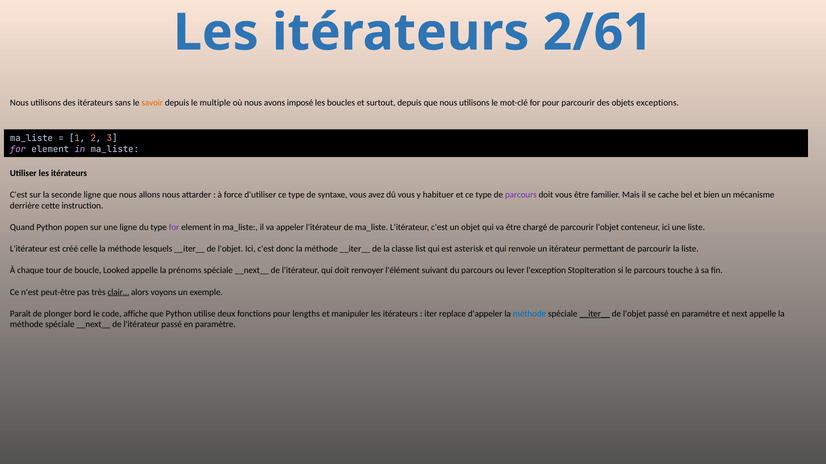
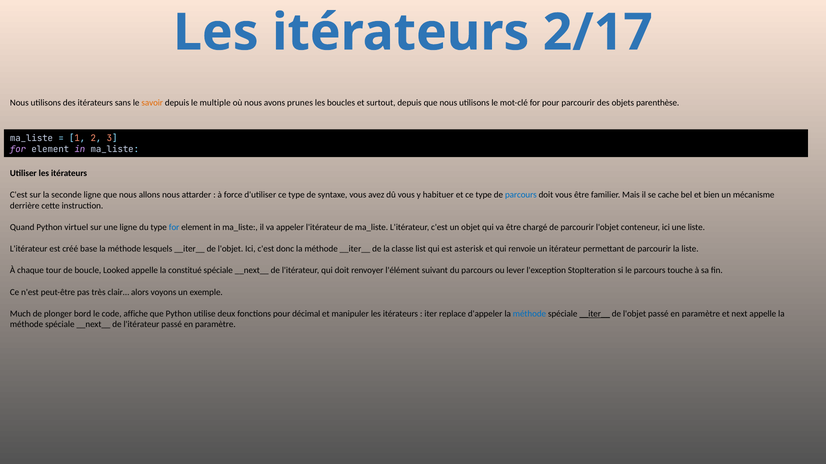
2/61: 2/61 -> 2/17
imposé: imposé -> prunes
exceptions: exceptions -> parenthèse
parcours at (521, 195) colour: purple -> blue
popen: popen -> virtuel
for at (174, 227) colour: purple -> blue
celle: celle -> base
prénoms: prénoms -> constitué
clair… underline: present -> none
Paraît: Paraît -> Much
lengths: lengths -> décimal
